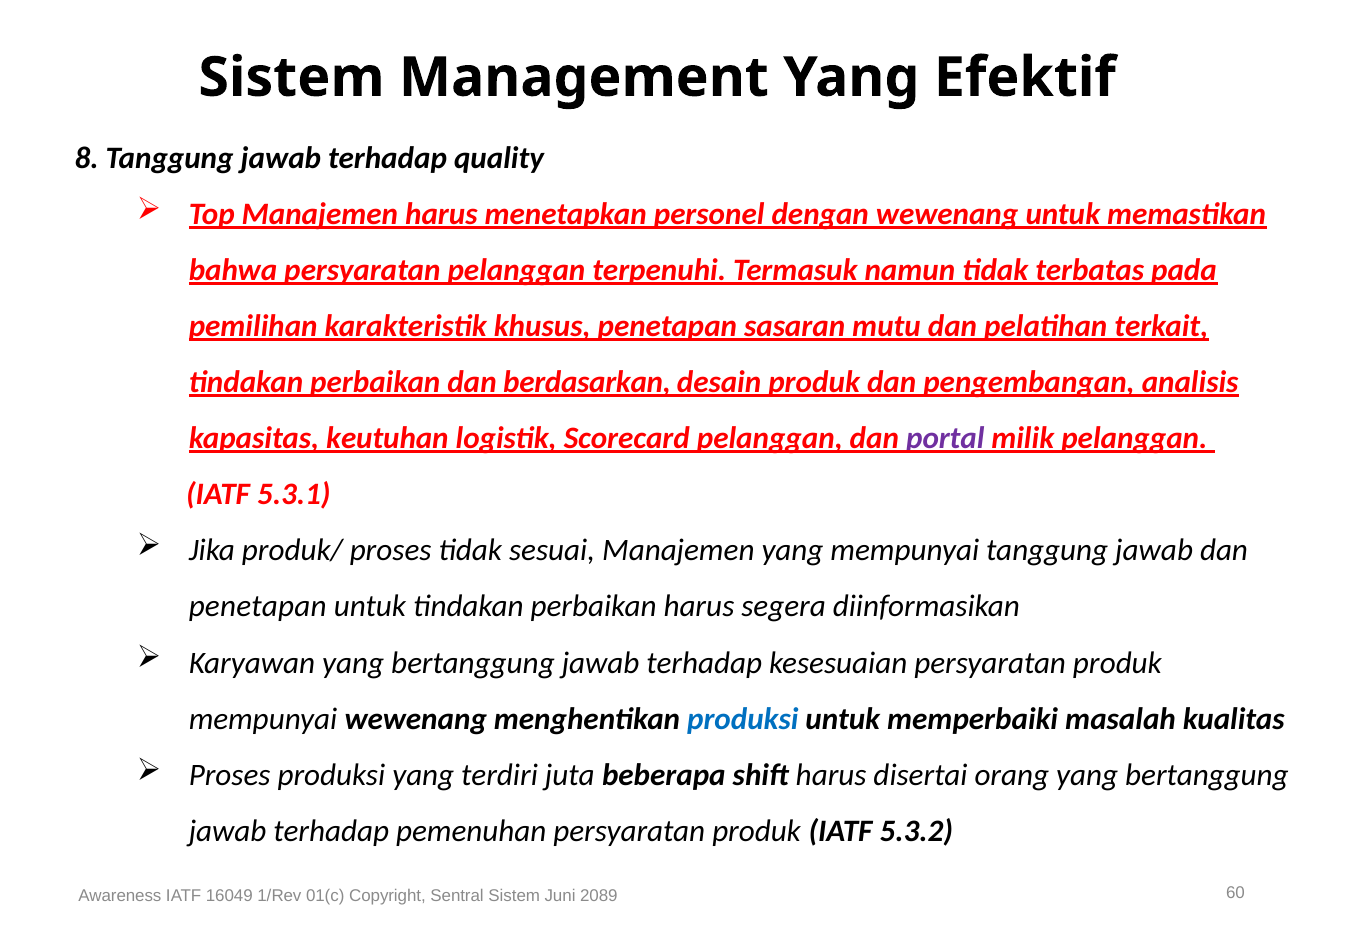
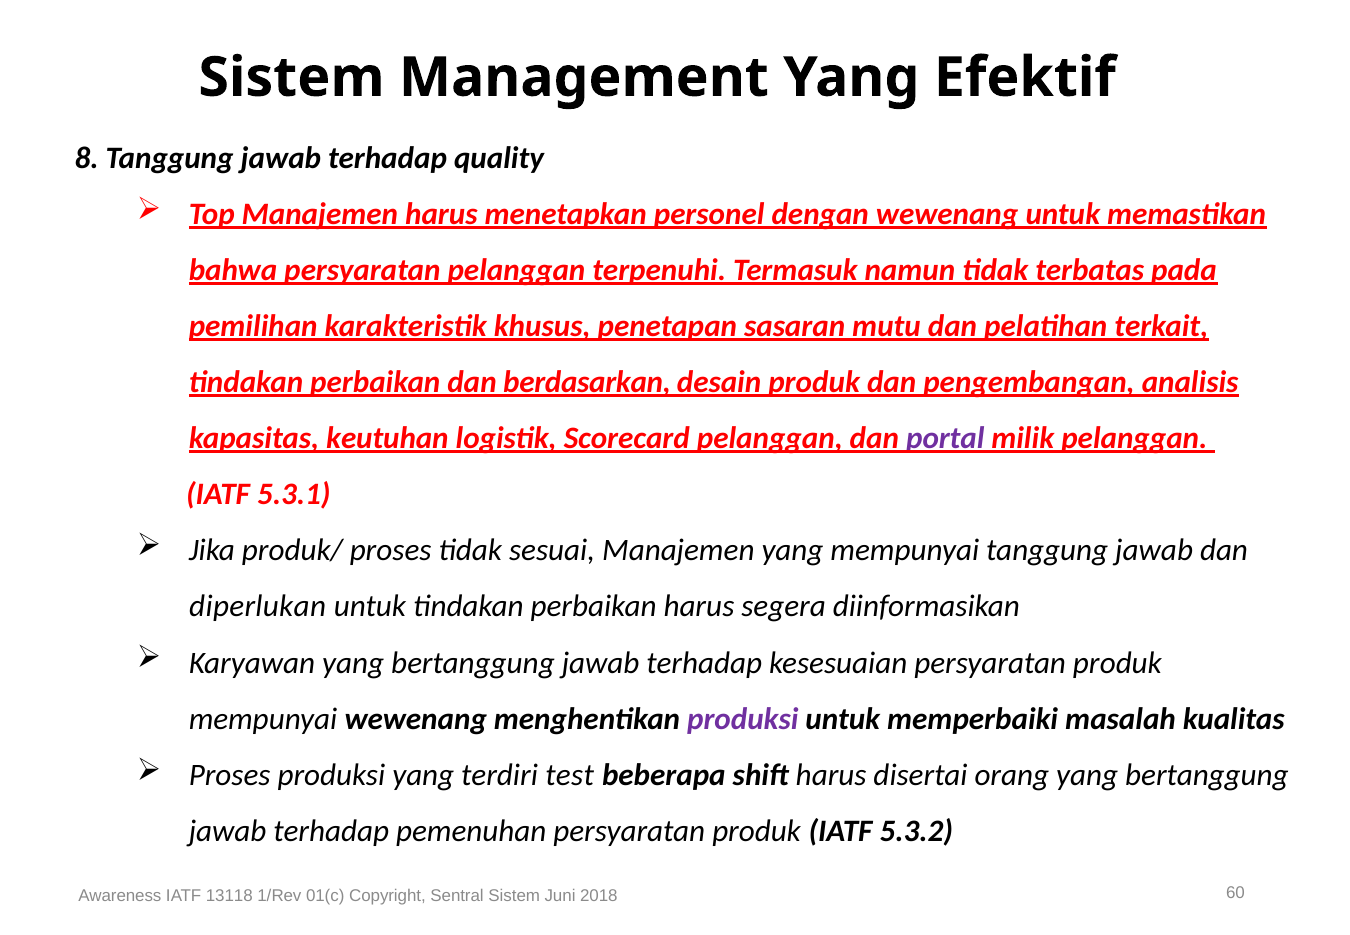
penetapan at (258, 606): penetapan -> diperlukan
produksi at (743, 719) colour: blue -> purple
juta: juta -> test
16049: 16049 -> 13118
2089: 2089 -> 2018
